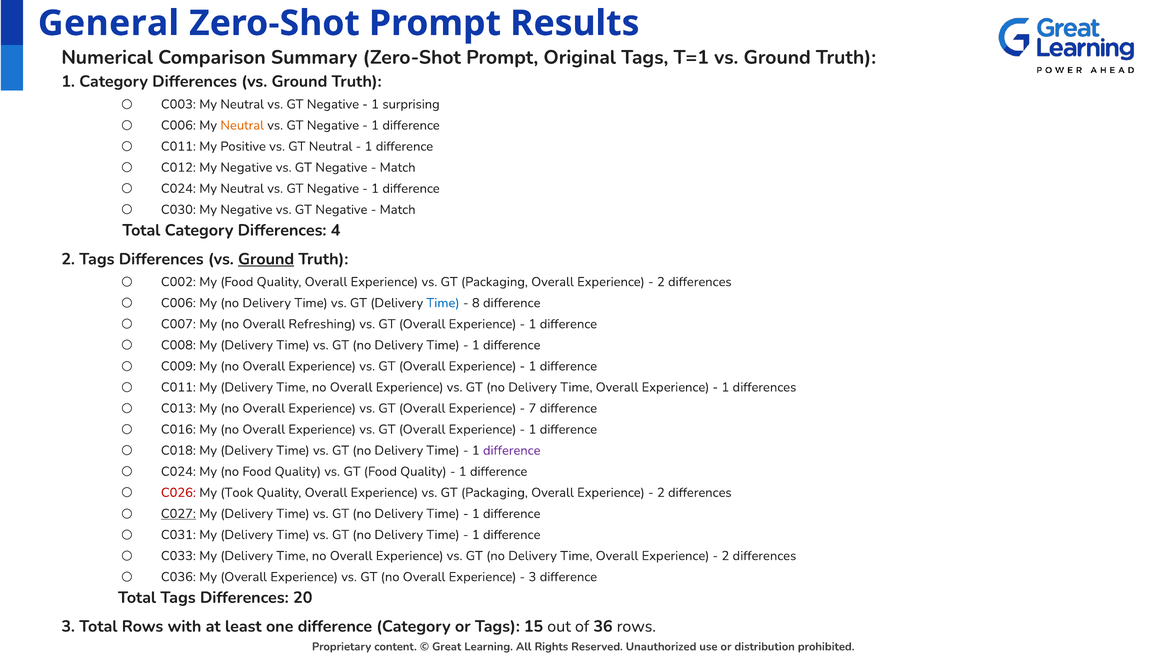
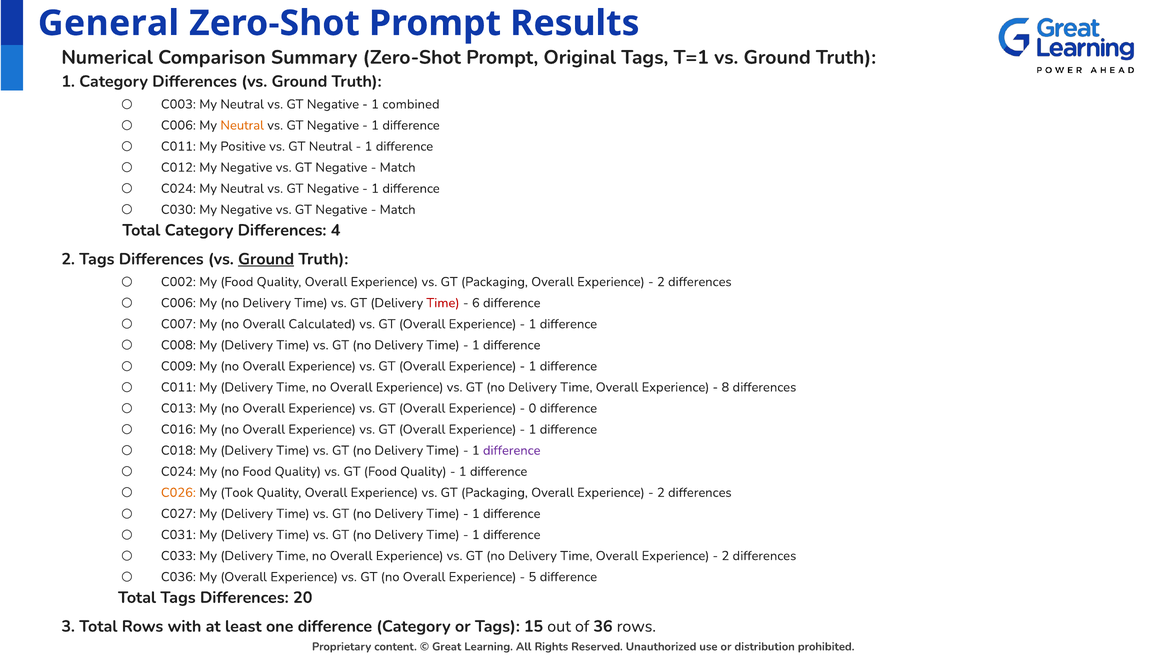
surprising: surprising -> combined
Time at (443, 303) colour: blue -> red
8: 8 -> 6
Refreshing: Refreshing -> Calculated
1 at (725, 387): 1 -> 8
7: 7 -> 0
C026 colour: red -> orange
C027 underline: present -> none
3 at (532, 576): 3 -> 5
